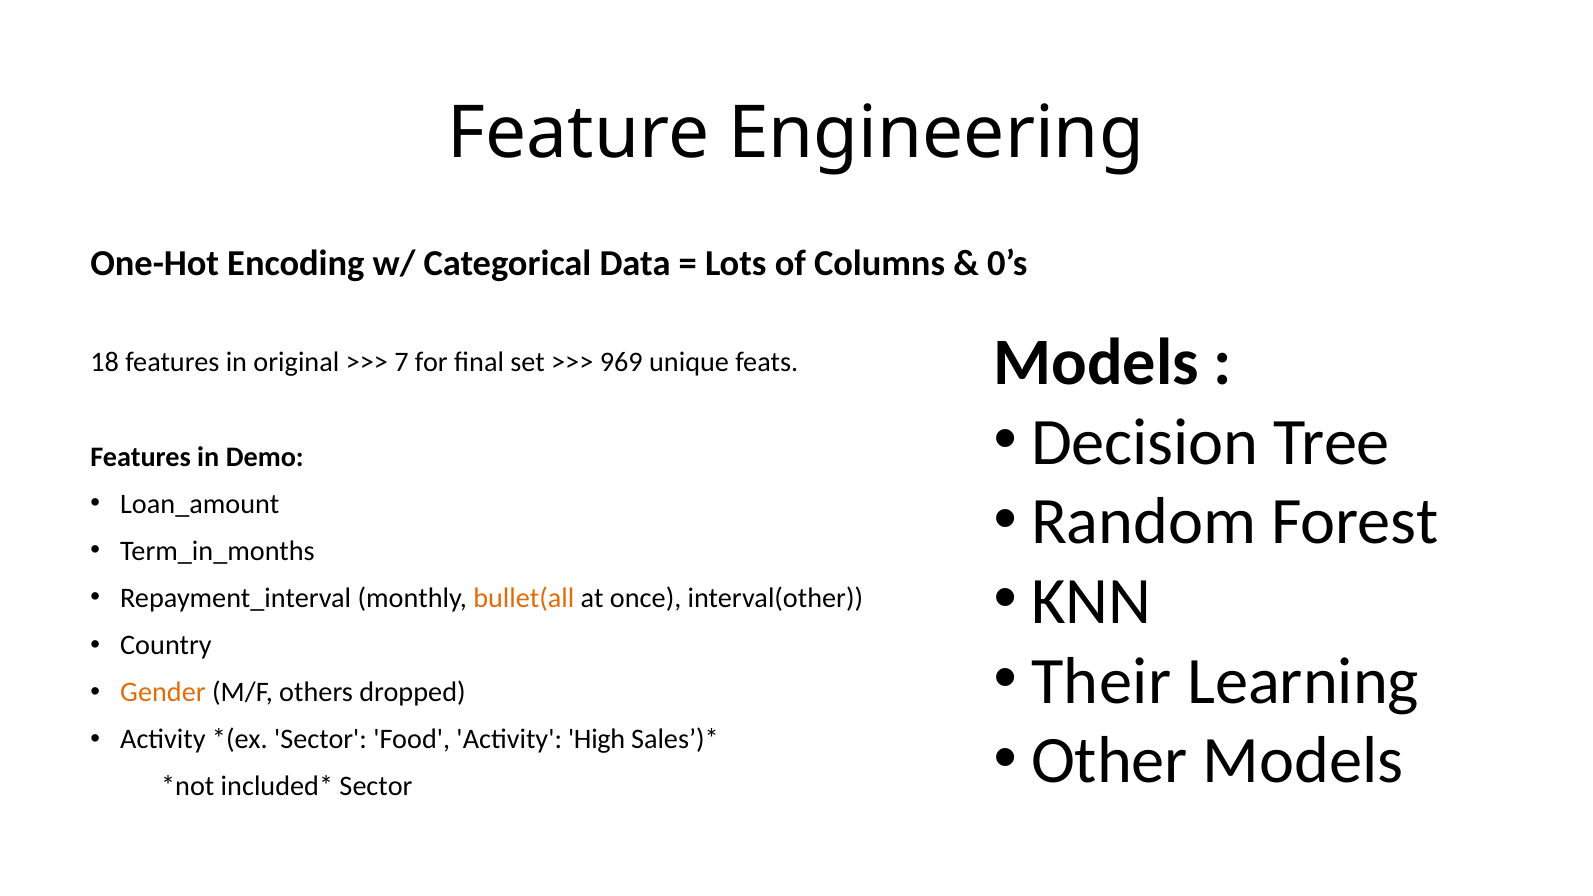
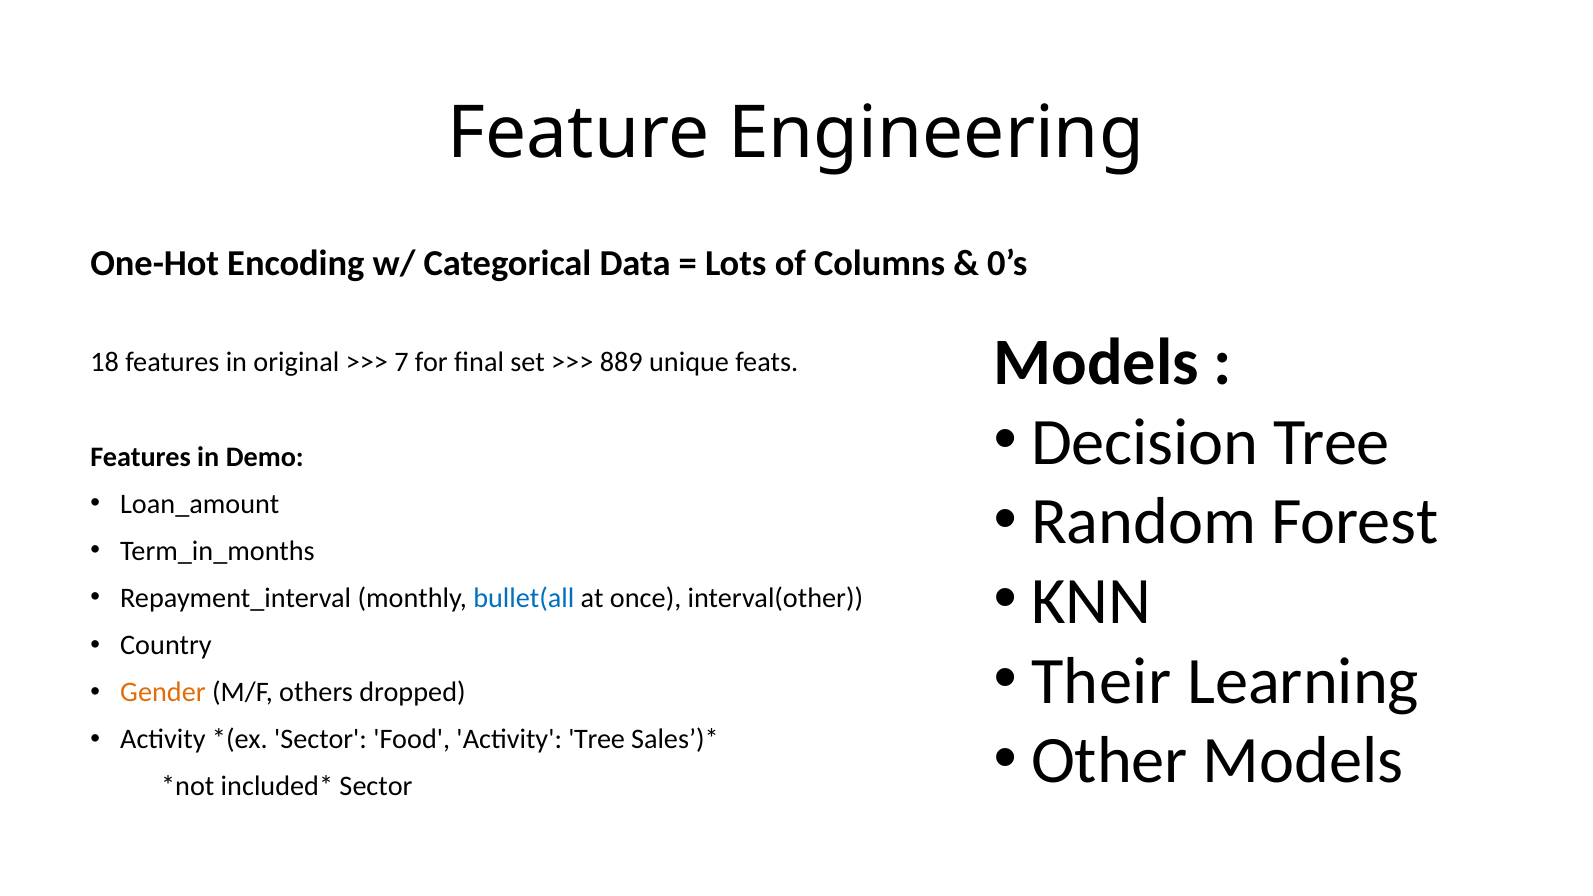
969: 969 -> 889
bullet(all colour: orange -> blue
Activity High: High -> Tree
